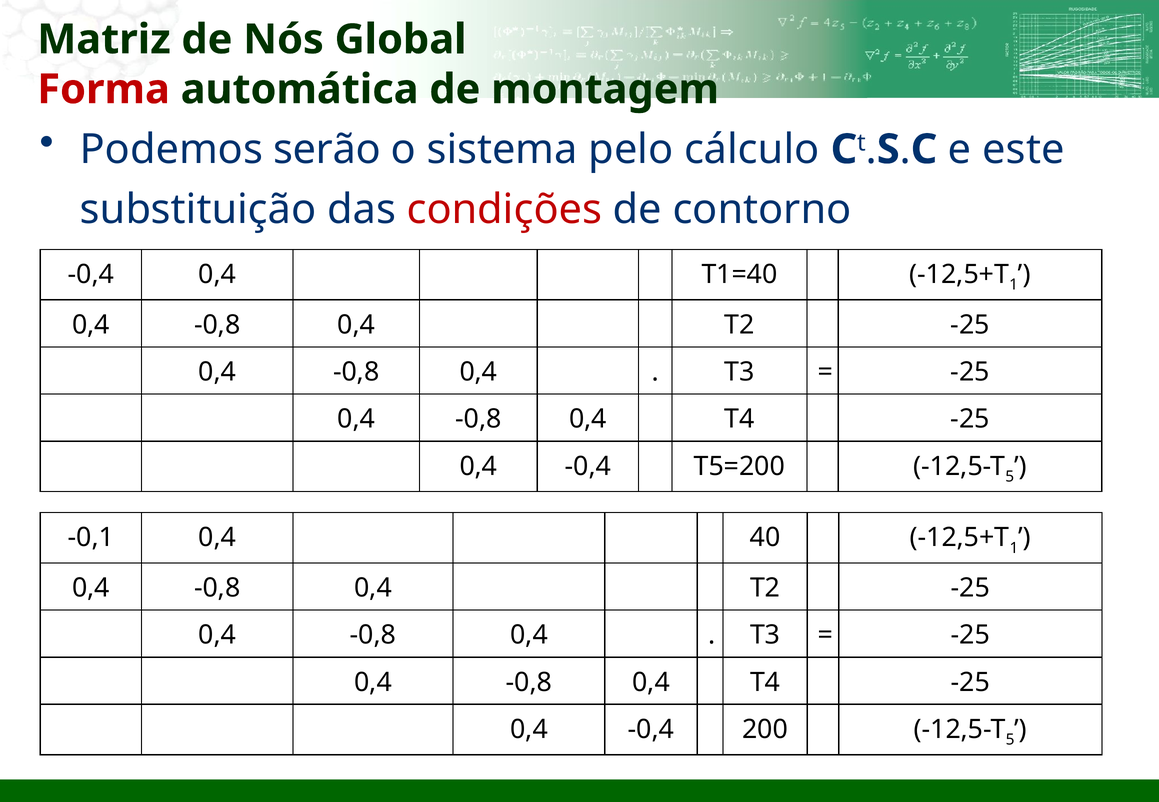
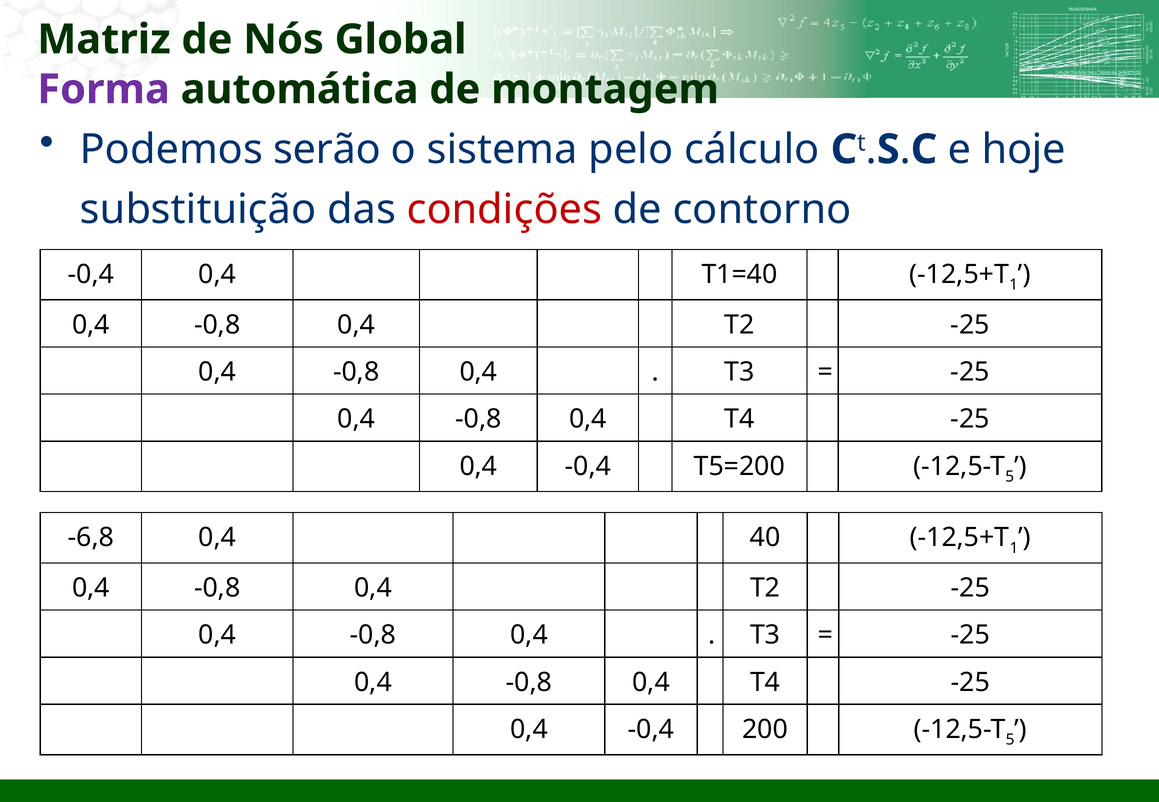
Forma colour: red -> purple
este: este -> hoje
-0,1: -0,1 -> -6,8
